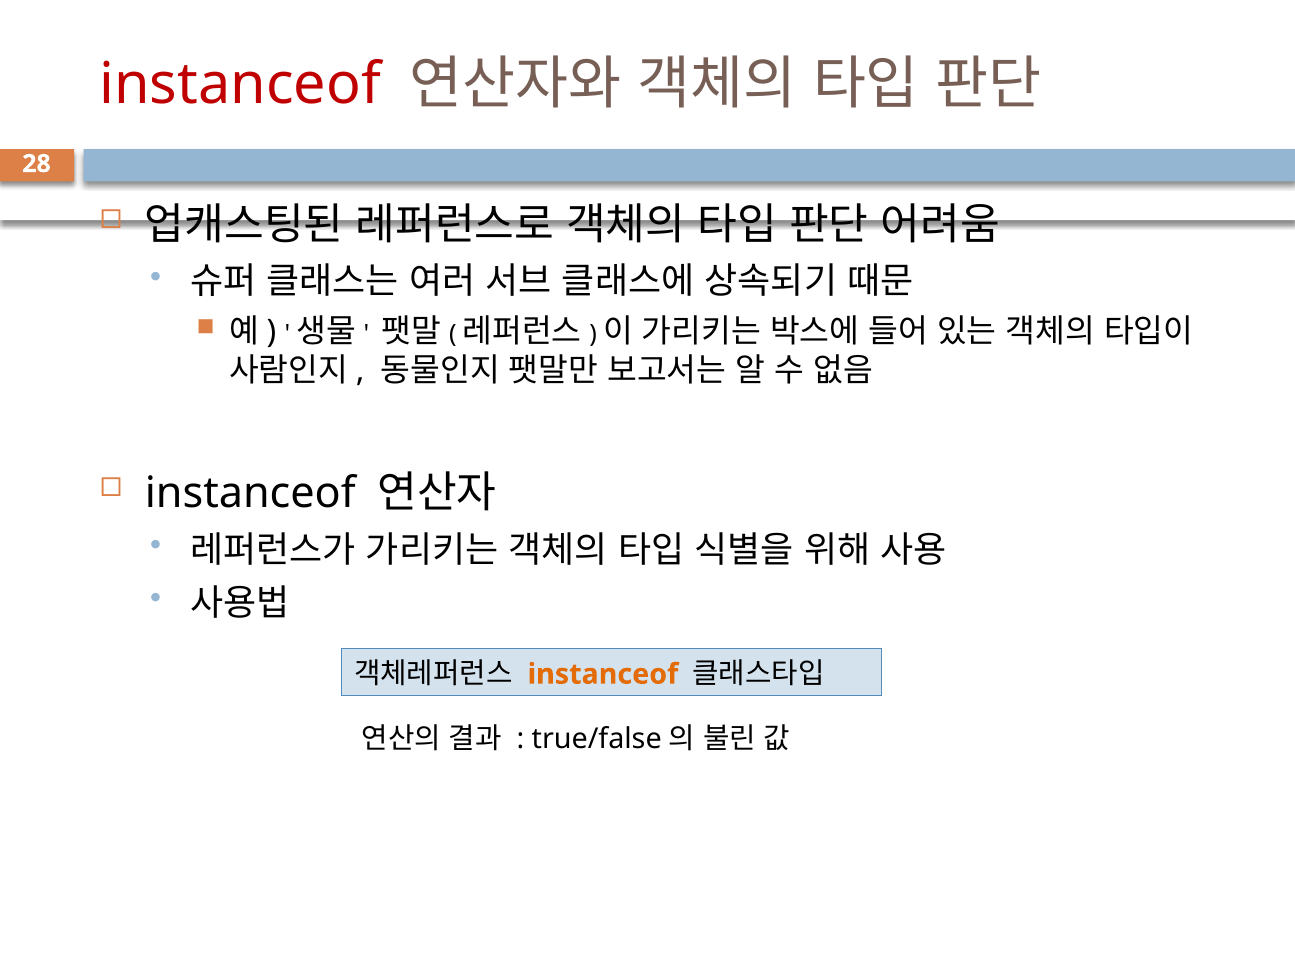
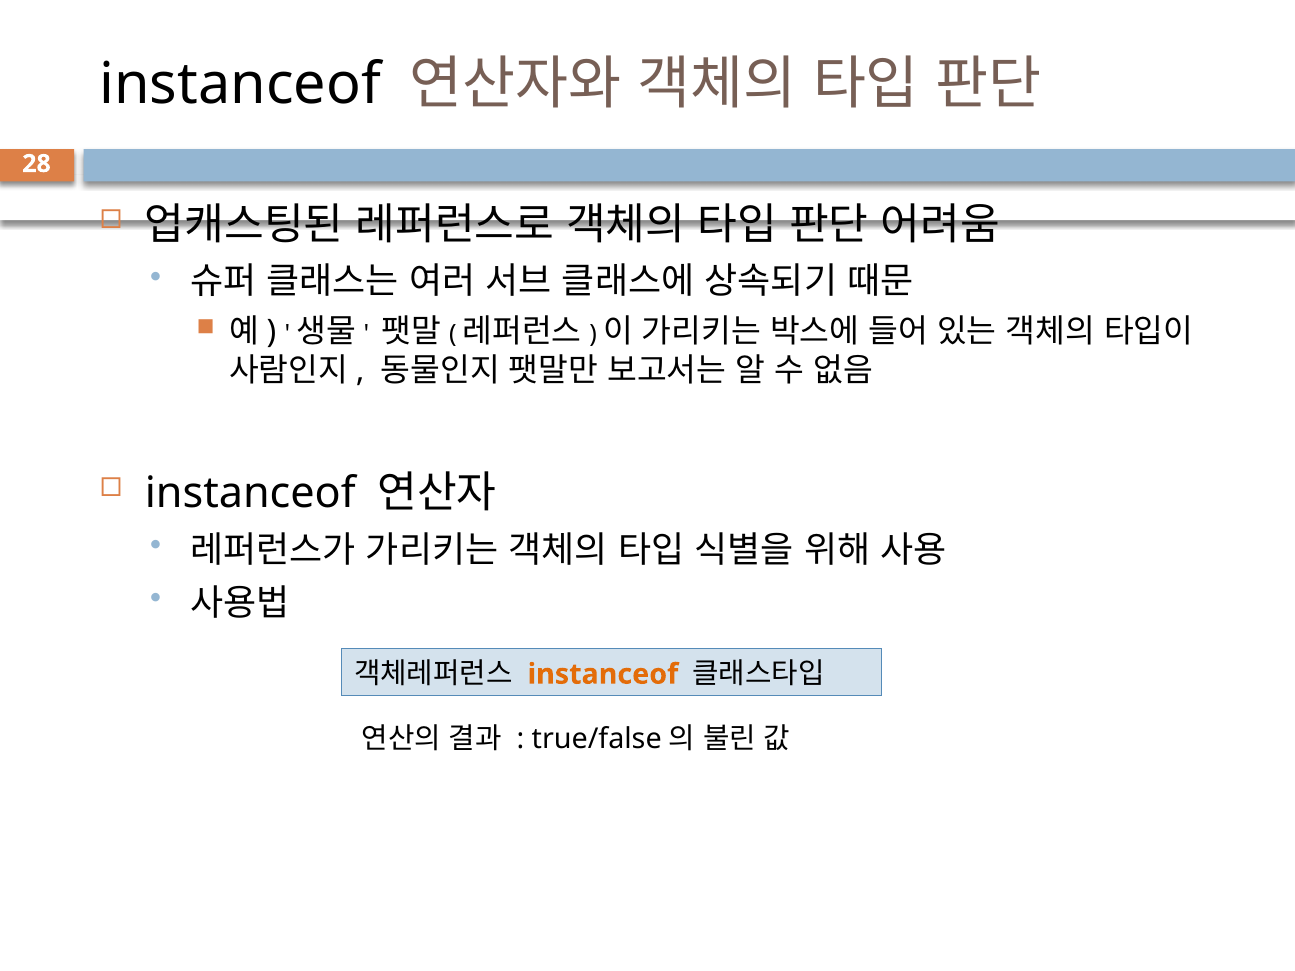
instanceof at (240, 85) colour: red -> black
